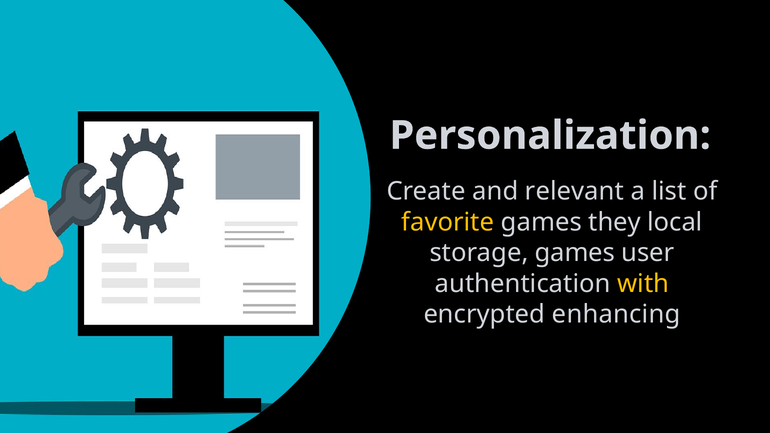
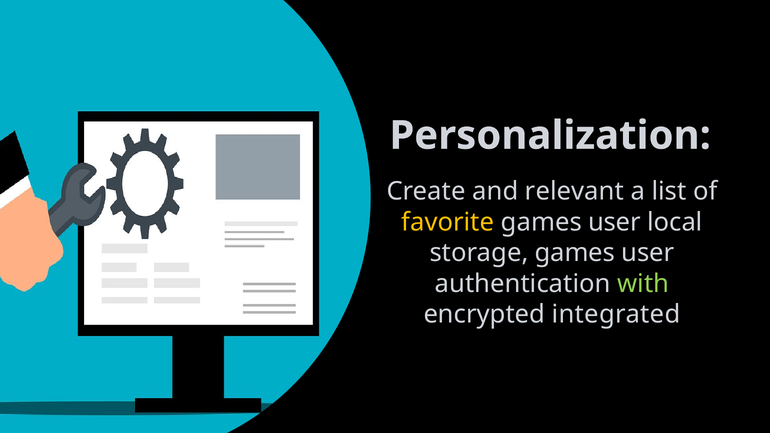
they at (615, 222): they -> user
with colour: yellow -> light green
enhancing: enhancing -> integrated
